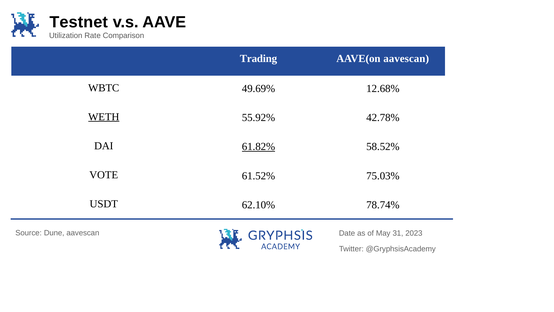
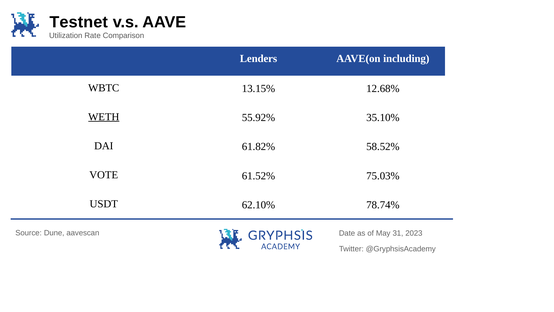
Trading: Trading -> Lenders
AAVE(on aavescan: aavescan -> including
49.69%: 49.69% -> 13.15%
42.78%: 42.78% -> 35.10%
61.82% underline: present -> none
